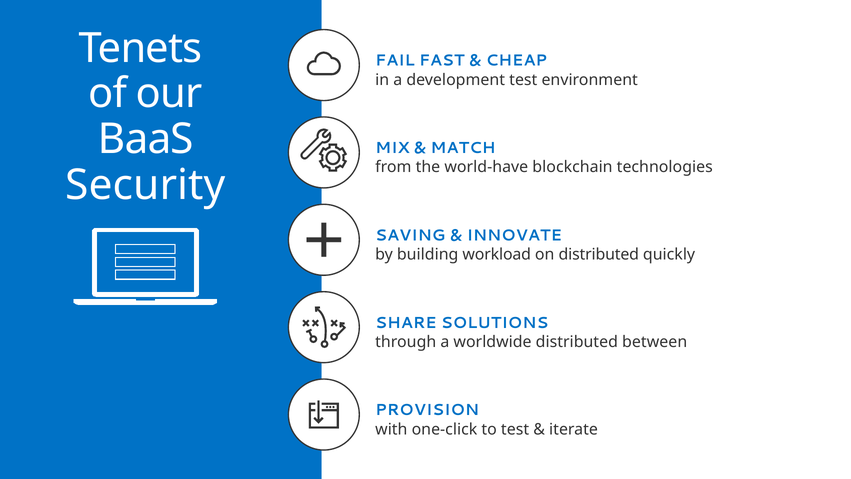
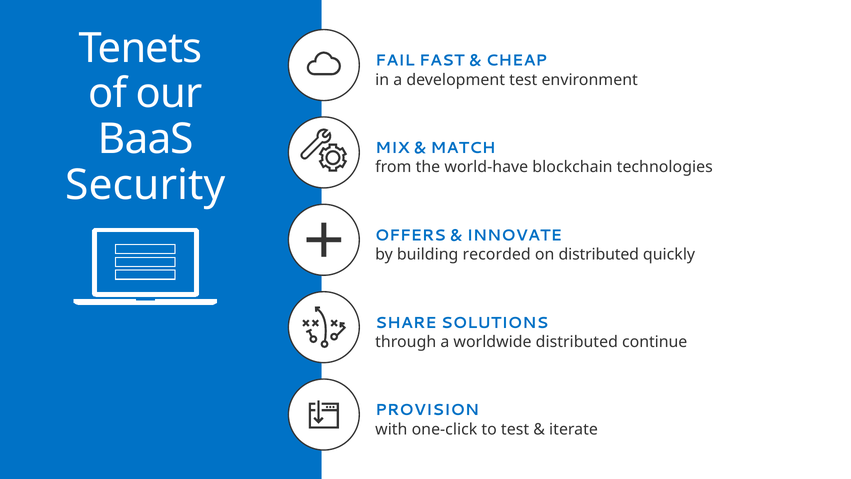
SAVING: SAVING -> OFFERS
workload: workload -> recorded
between: between -> continue
